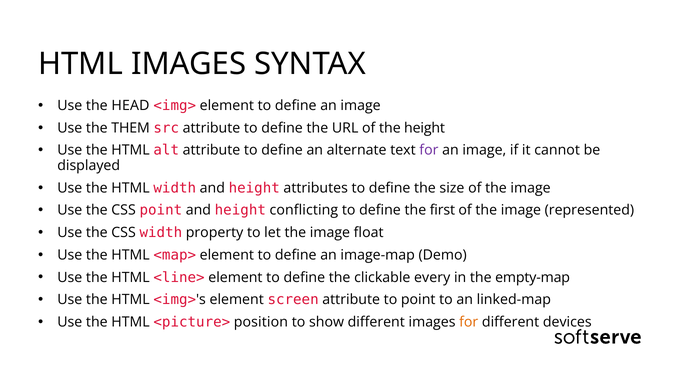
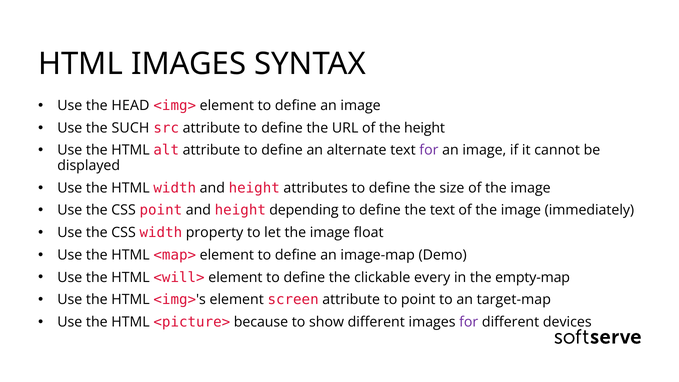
THEM: THEM -> SUCH
conflicting: conflicting -> depending
the first: first -> text
represented: represented -> immediately
<line>: <line> -> <will>
linked-map: linked-map -> target-map
position: position -> because
for at (469, 322) colour: orange -> purple
